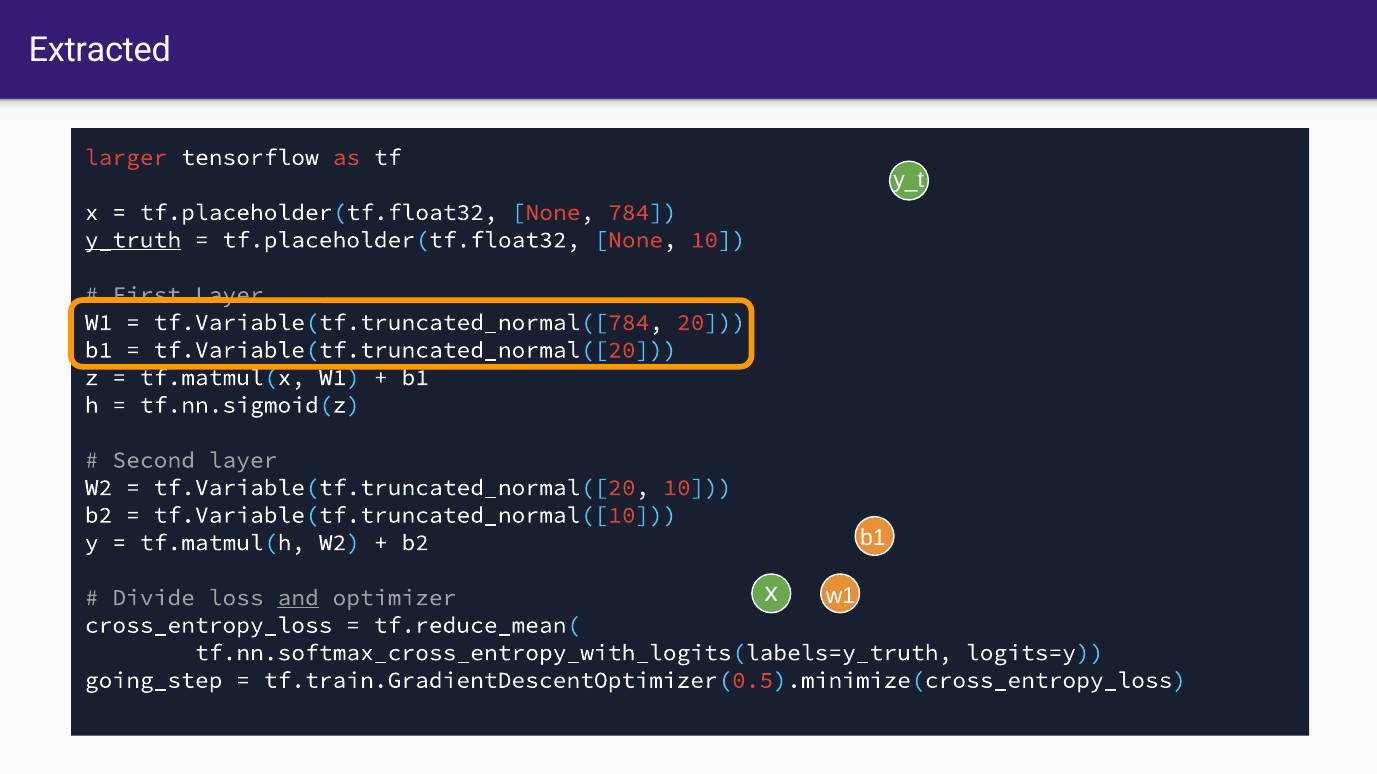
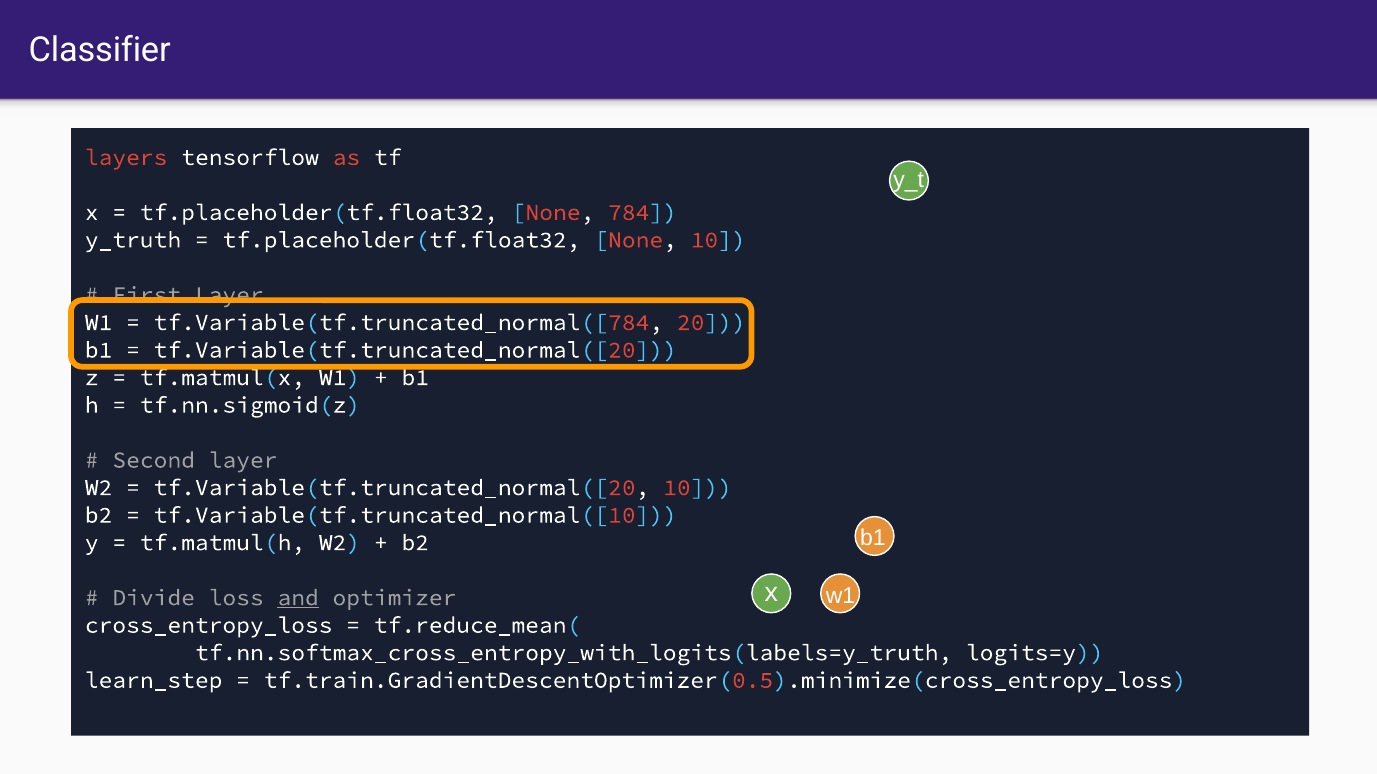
Extracted: Extracted -> Classifier
larger: larger -> layers
y_truth underline: present -> none
going_step: going_step -> learn_step
